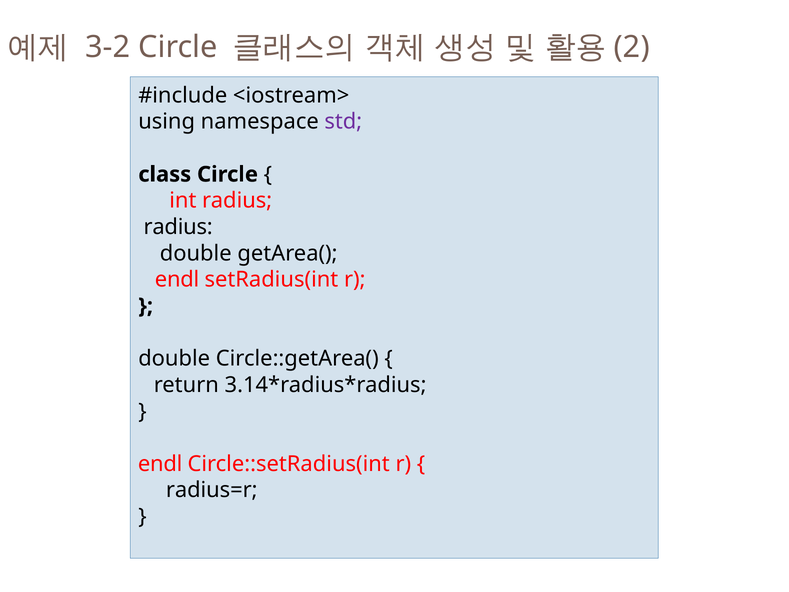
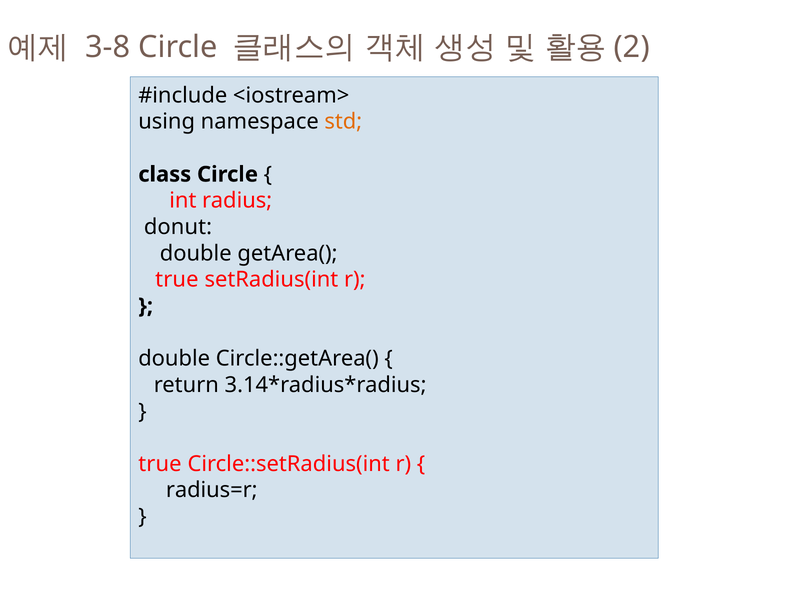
3-2: 3-2 -> 3-8
std colour: purple -> orange
radius at (178, 227): radius -> donut
endl at (177, 280): endl -> true
endl at (160, 464): endl -> true
